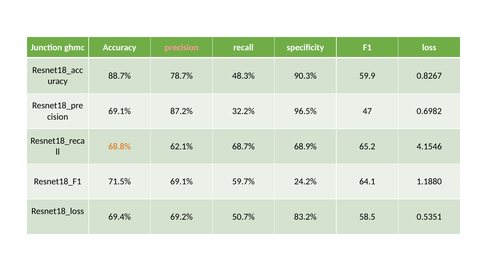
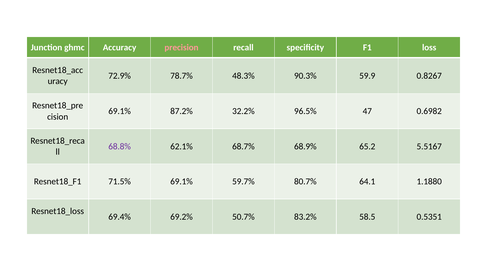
88.7%: 88.7% -> 72.9%
68.8% colour: orange -> purple
4.1546: 4.1546 -> 5.5167
24.2%: 24.2% -> 80.7%
